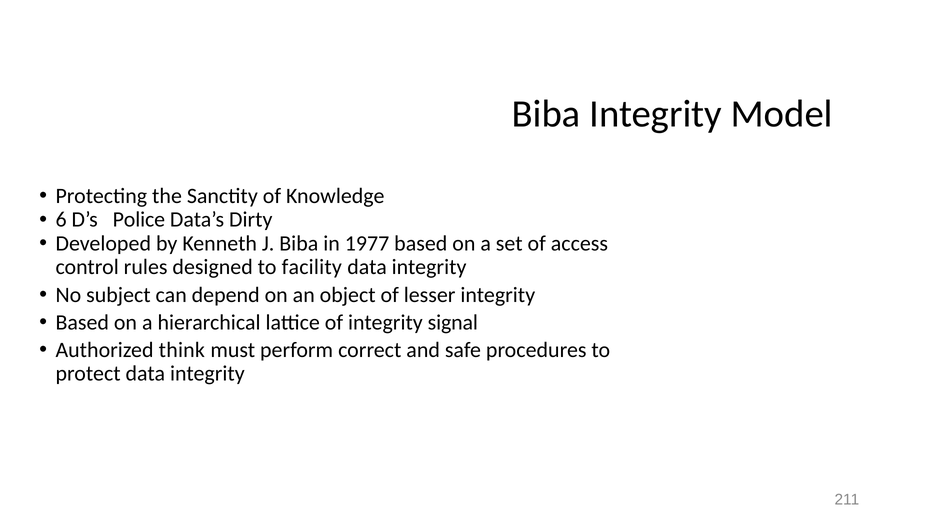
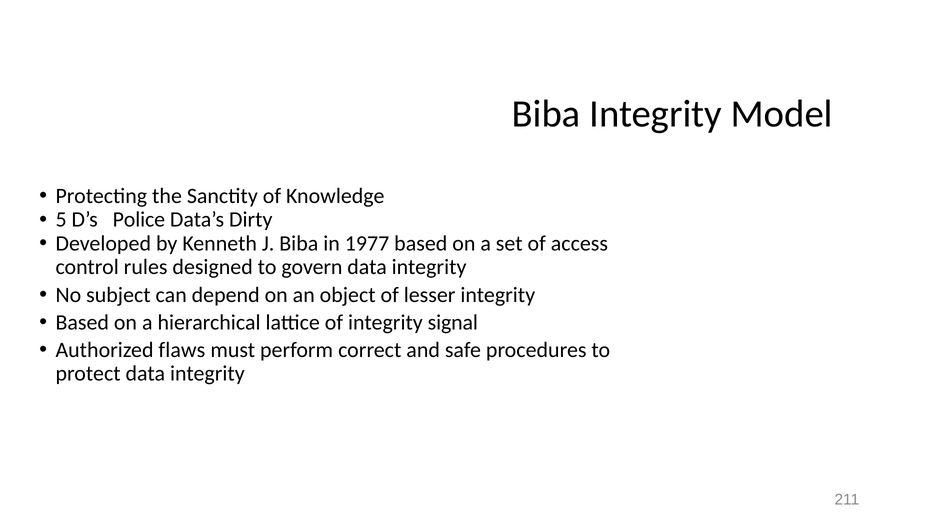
6: 6 -> 5
facility: facility -> govern
think: think -> flaws
